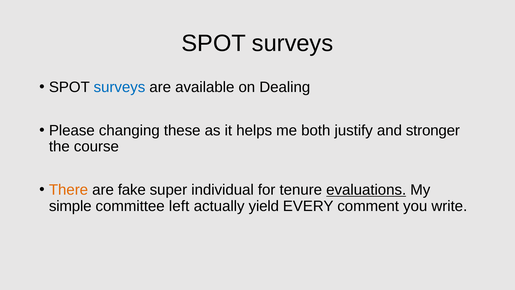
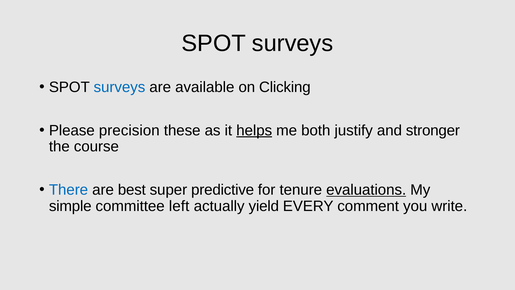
Dealing: Dealing -> Clicking
changing: changing -> precision
helps underline: none -> present
There colour: orange -> blue
fake: fake -> best
individual: individual -> predictive
